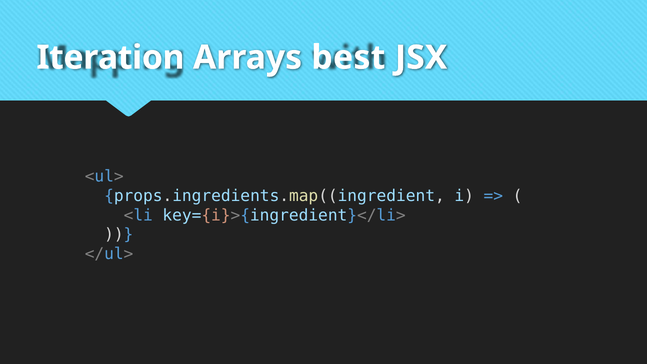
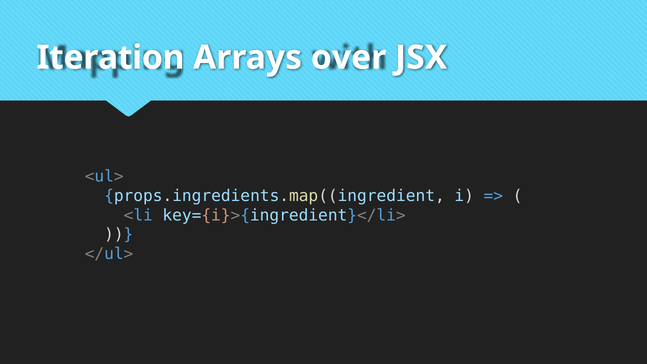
best: best -> over
